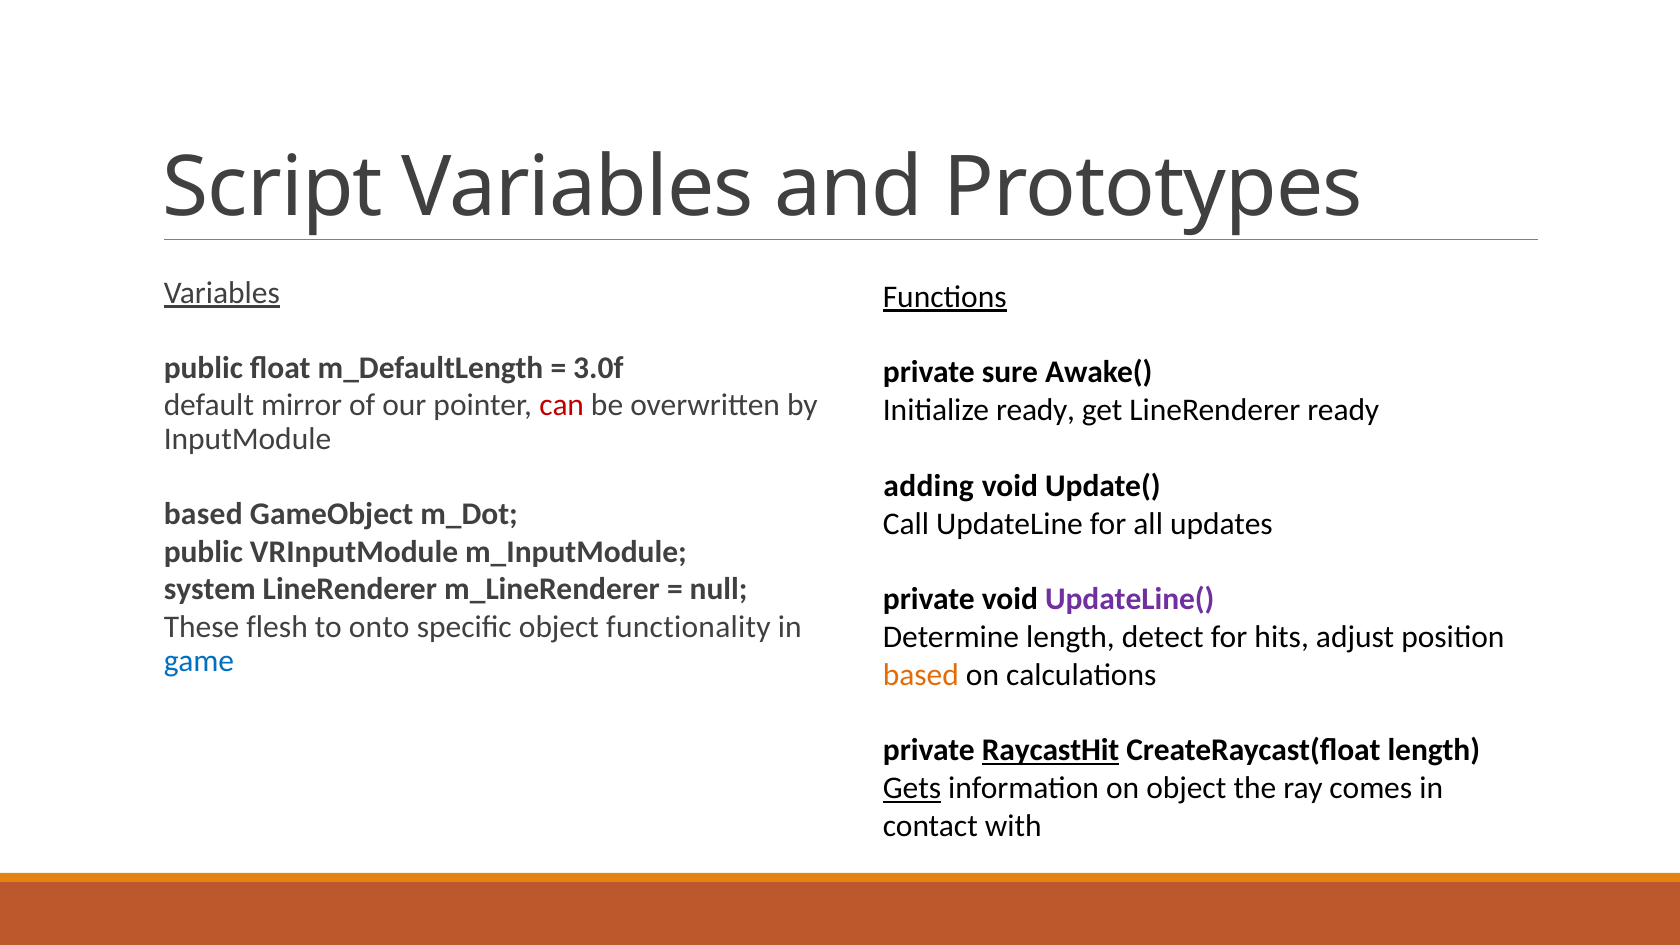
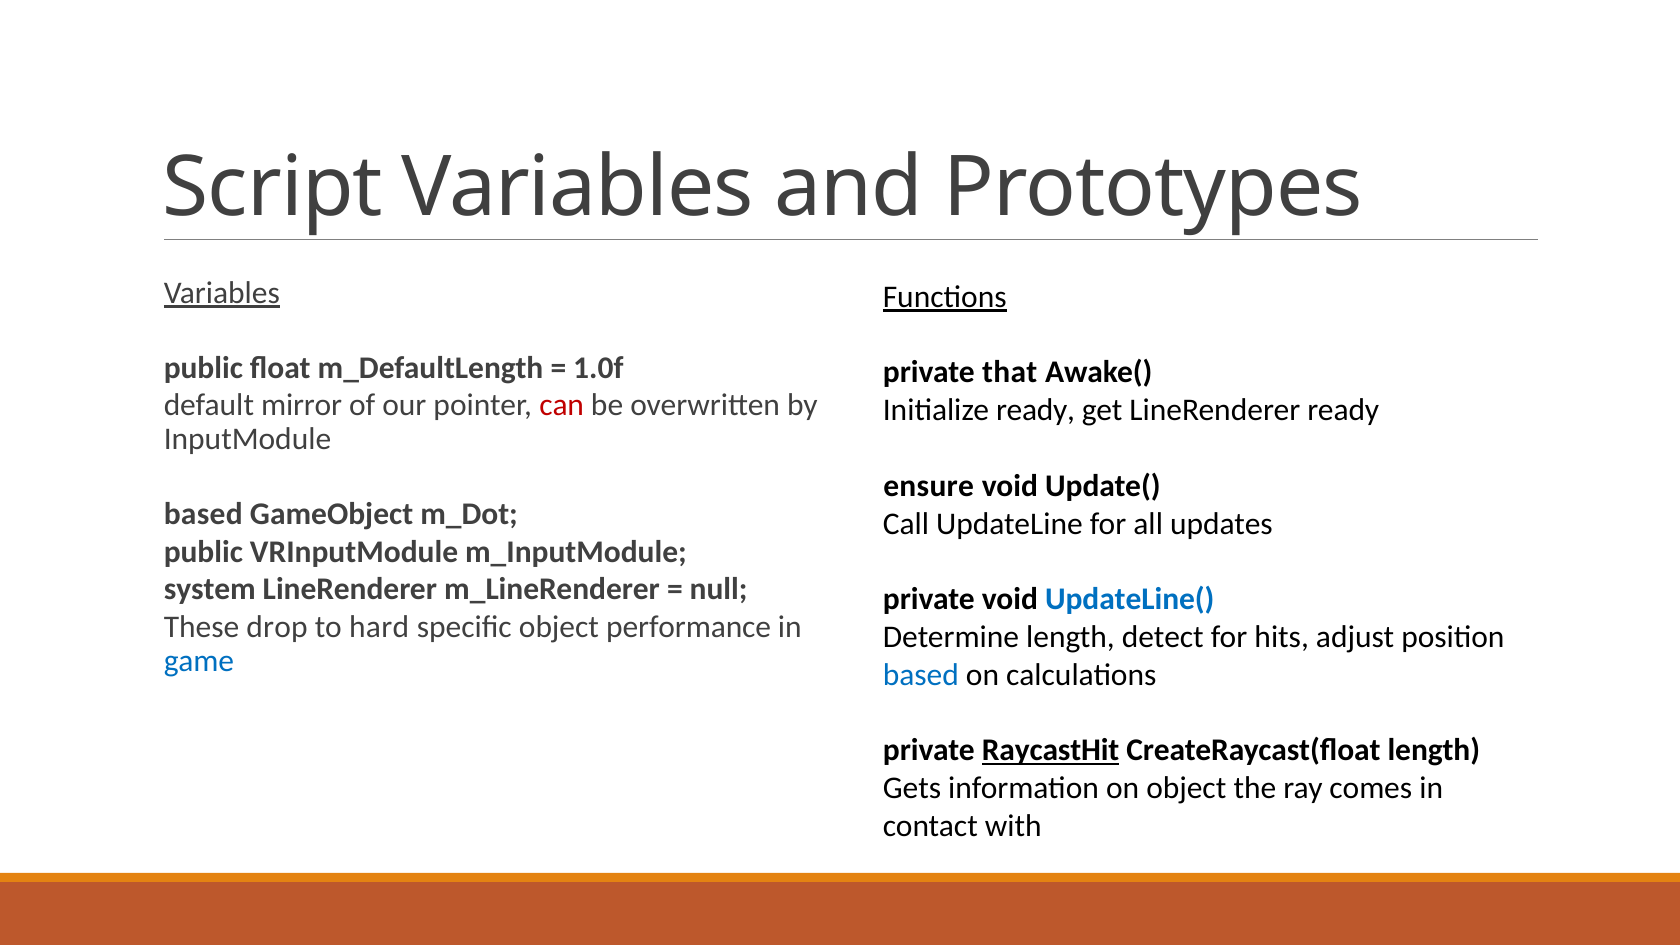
3.0f: 3.0f -> 1.0f
sure: sure -> that
adding: adding -> ensure
UpdateLine( colour: purple -> blue
flesh: flesh -> drop
onto: onto -> hard
functionality: functionality -> performance
based at (921, 675) colour: orange -> blue
Gets underline: present -> none
